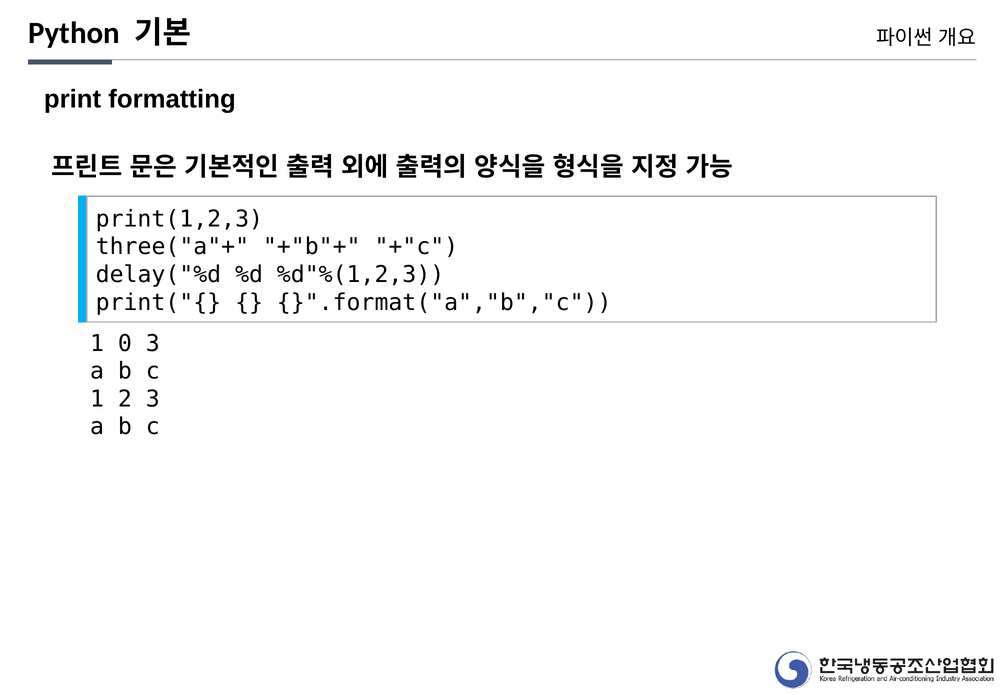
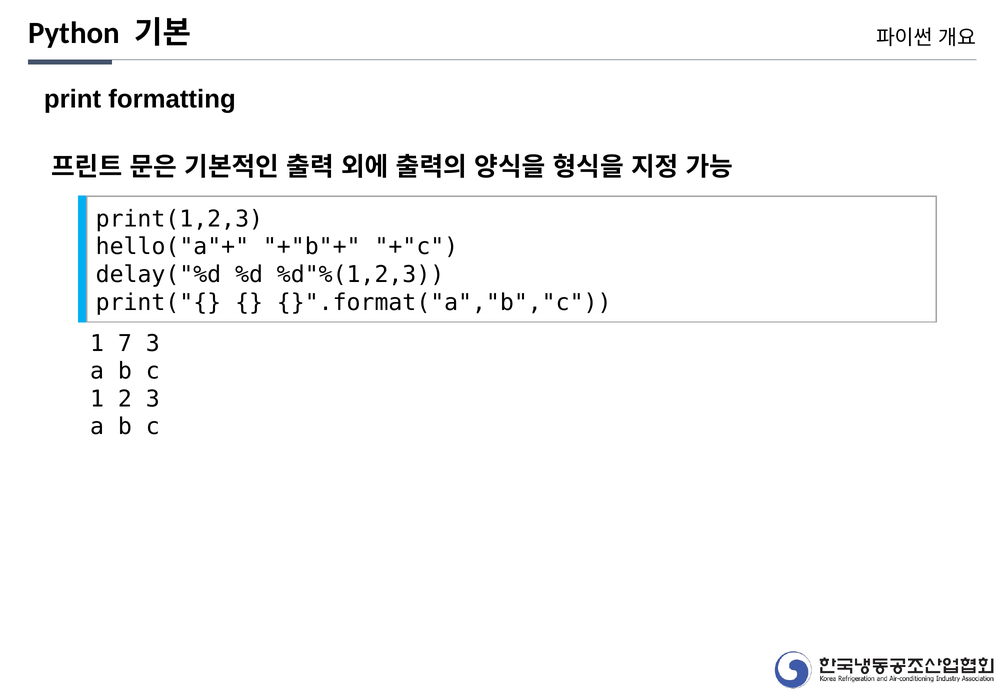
three("a"+: three("a"+ -> hello("a"+
0: 0 -> 7
